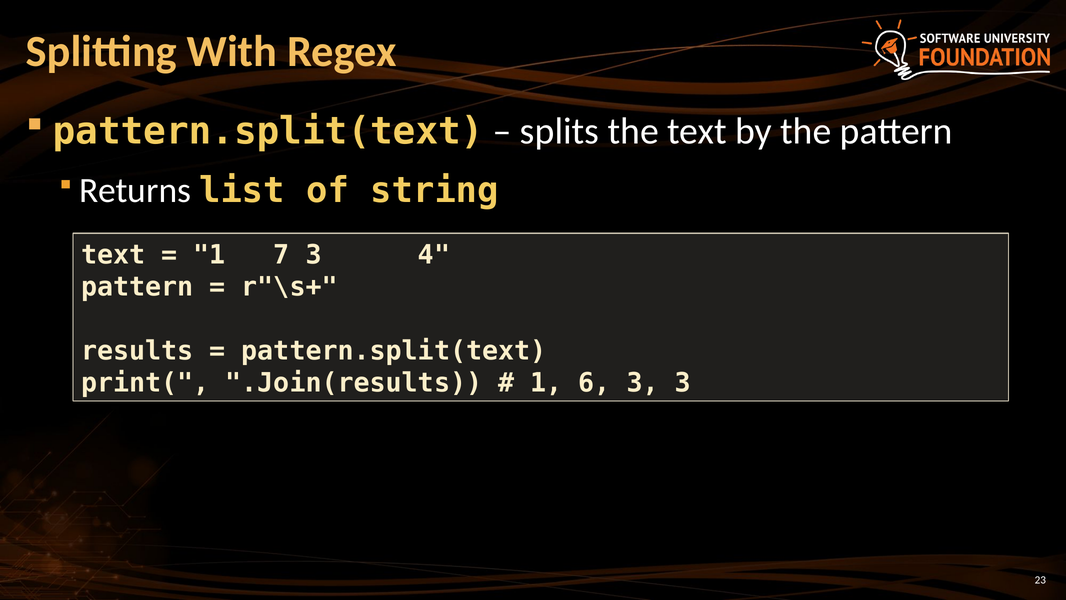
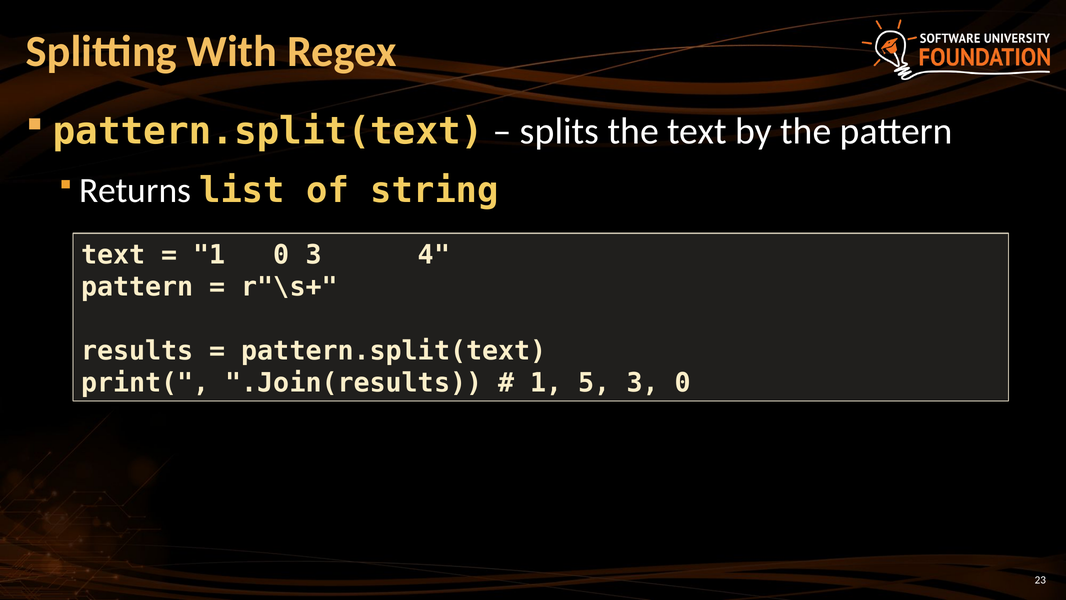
1 7: 7 -> 0
6: 6 -> 5
3 3: 3 -> 0
